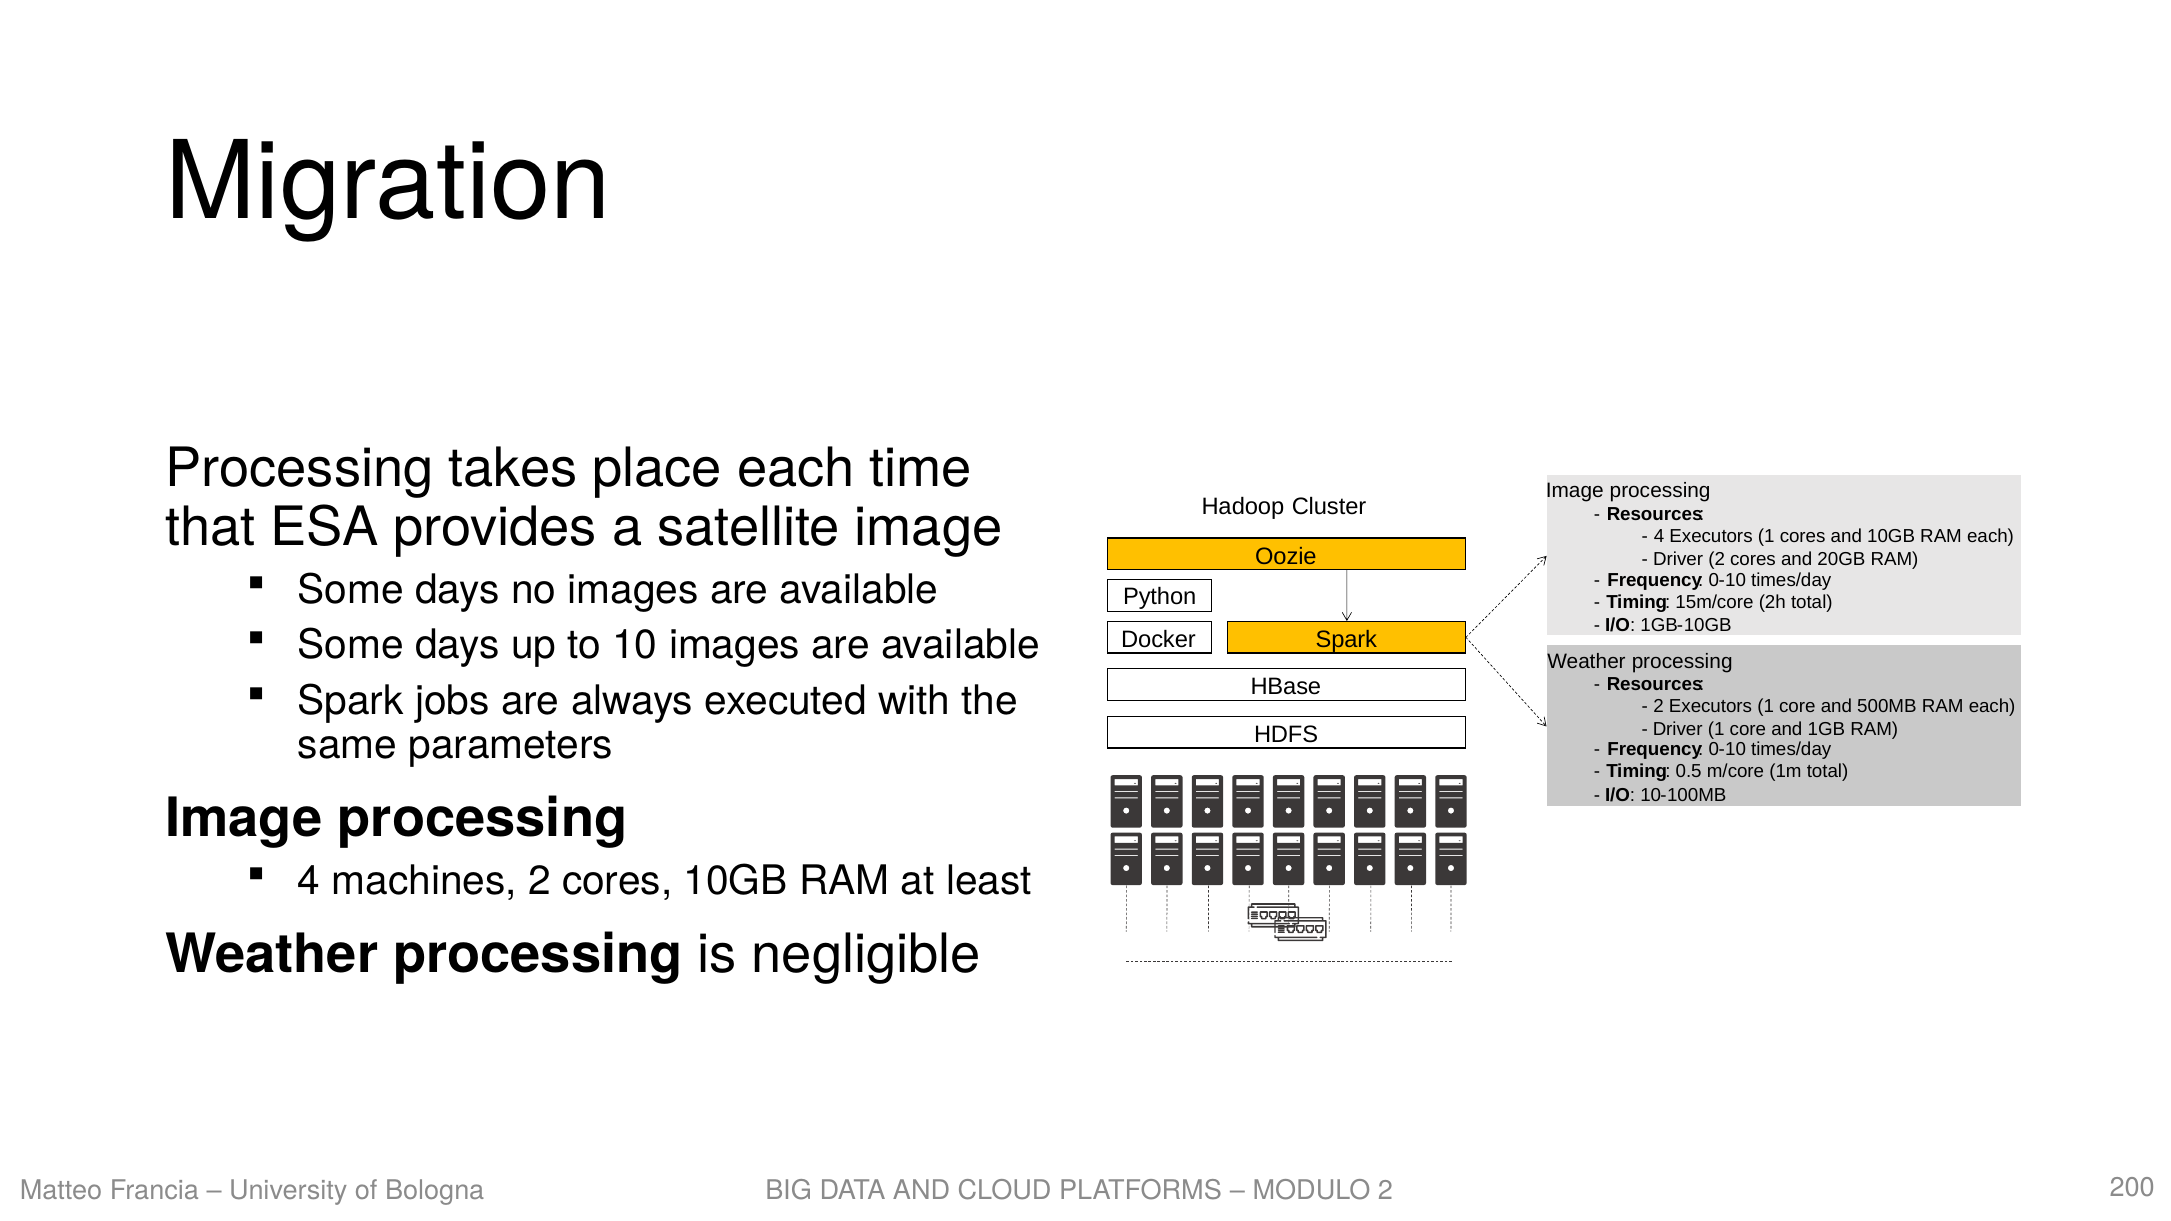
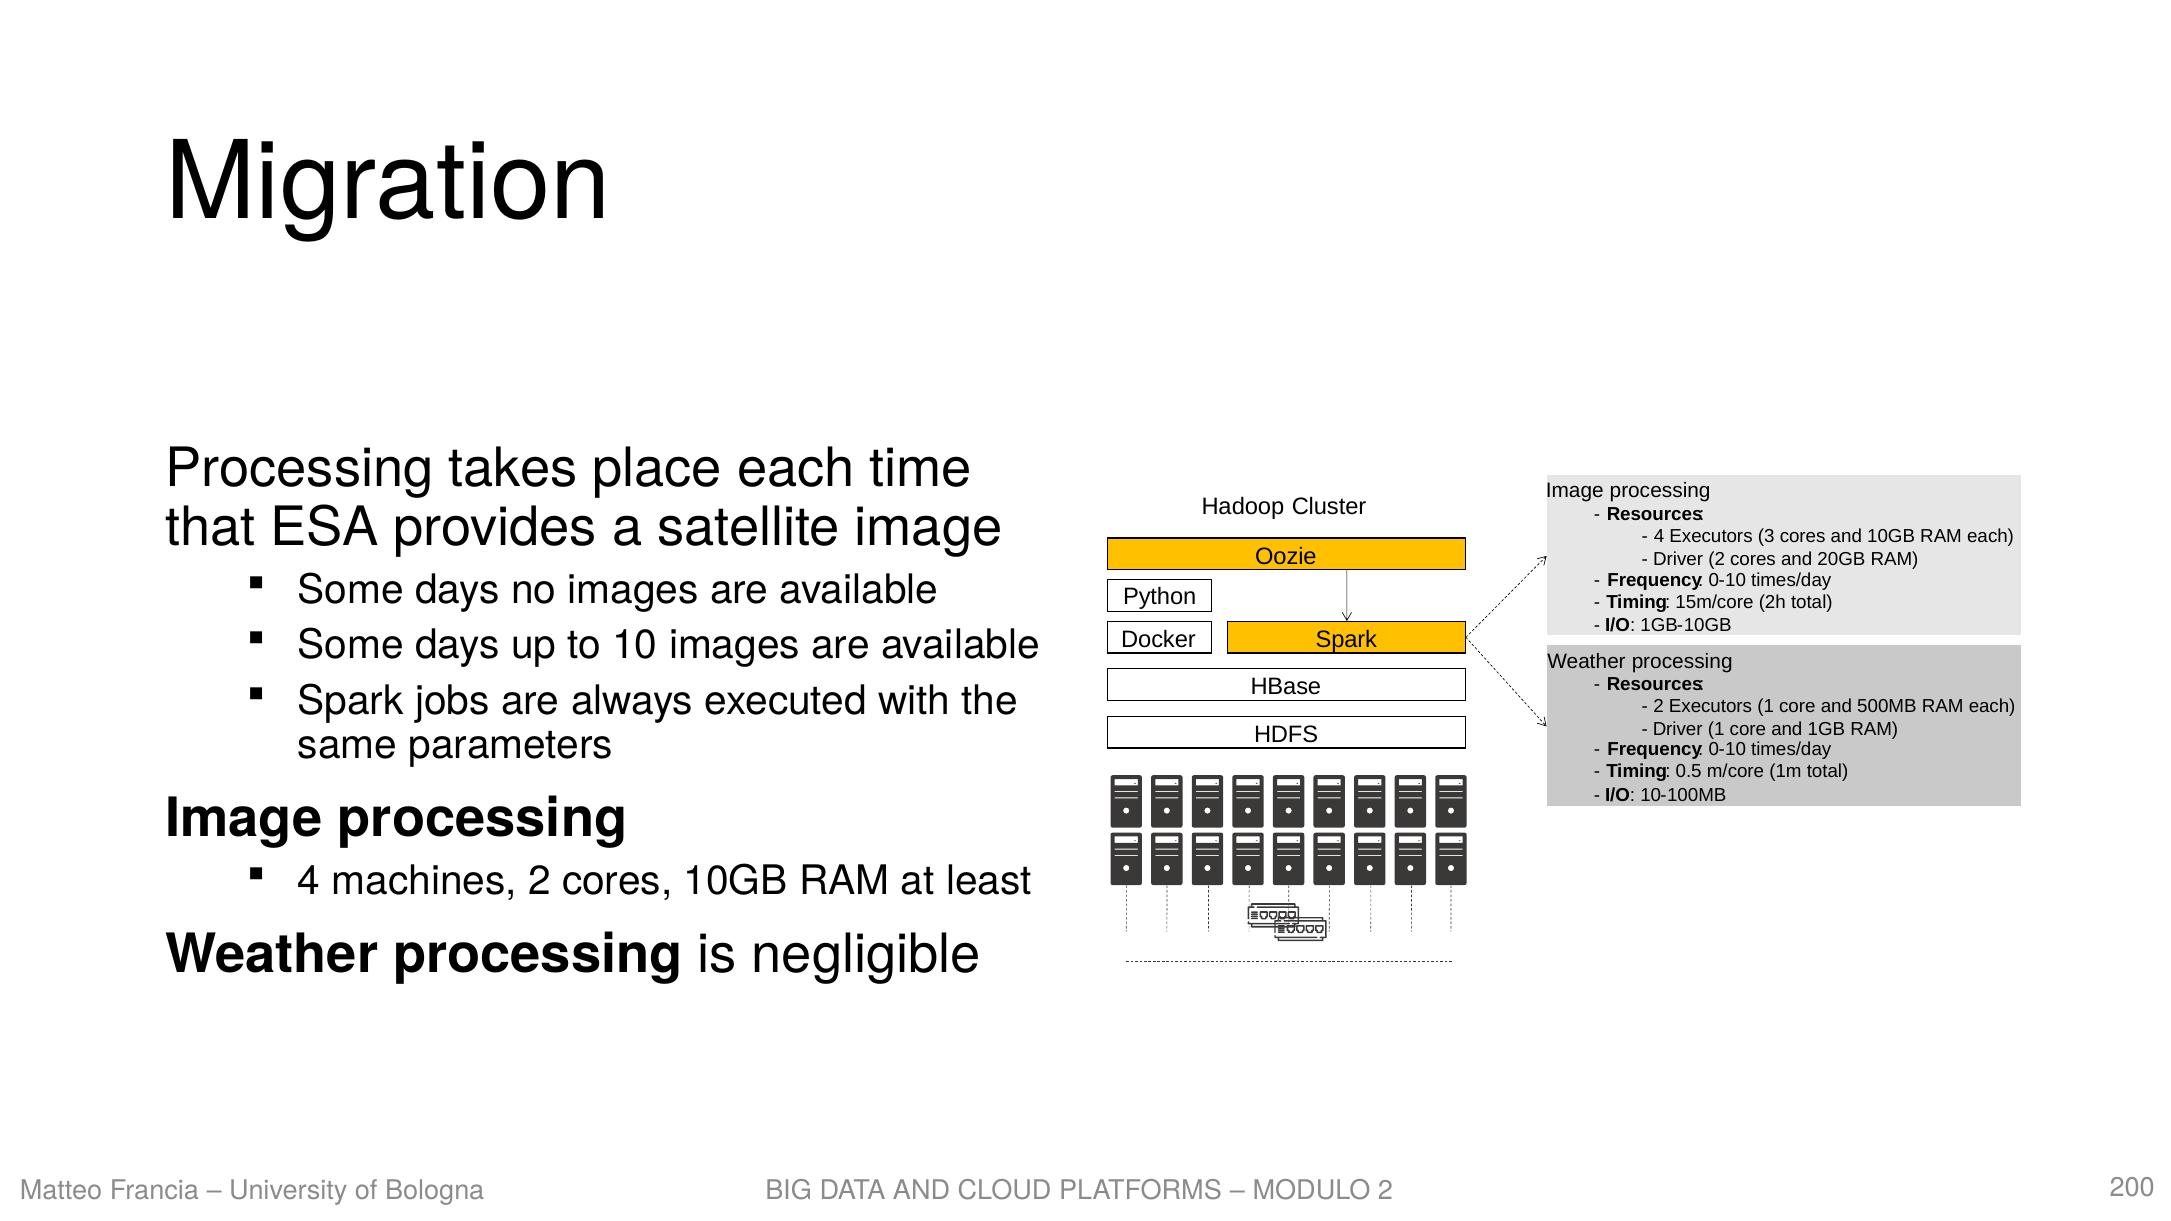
4 Executors 1: 1 -> 3
